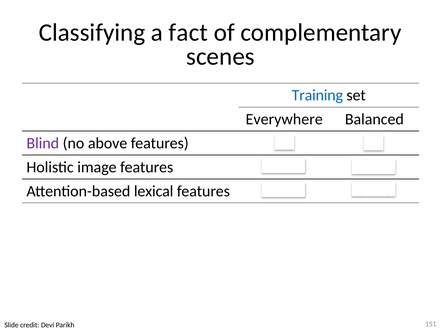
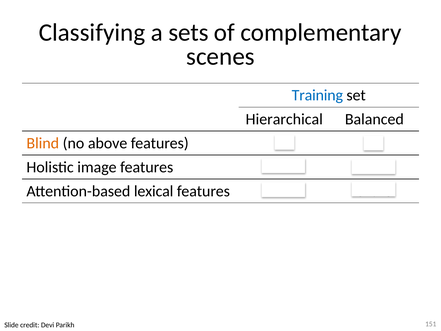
fact: fact -> sets
Everywhere: Everywhere -> Hierarchical
Blind colour: purple -> orange
